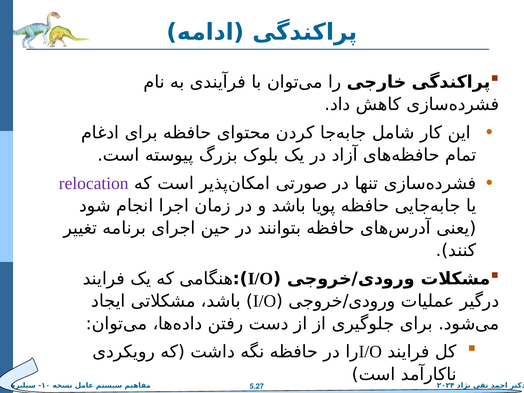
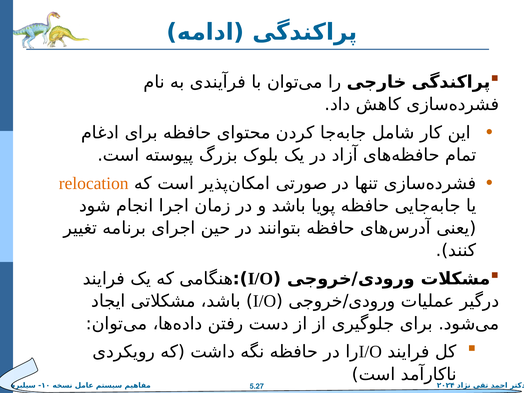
relocation colour: purple -> orange
